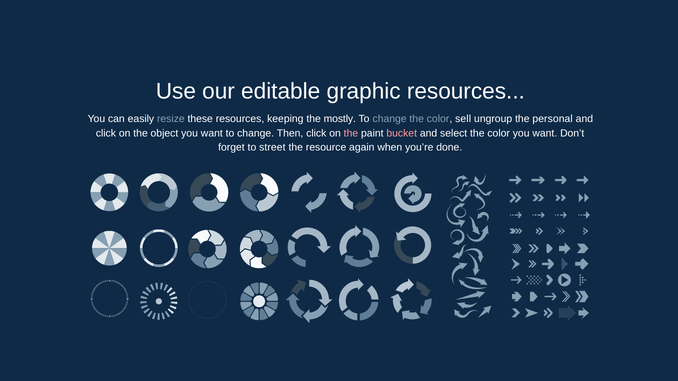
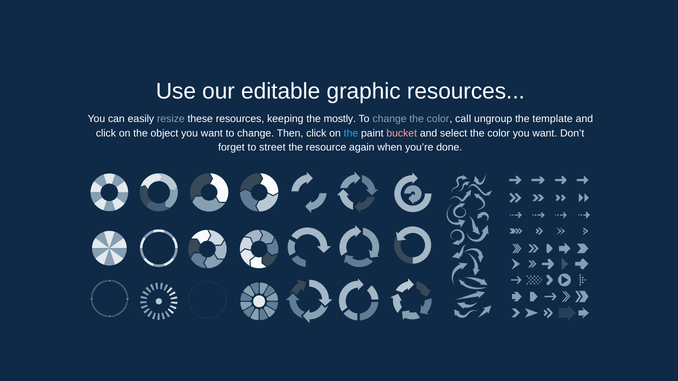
sell: sell -> call
personal: personal -> template
the at (351, 133) colour: pink -> light blue
